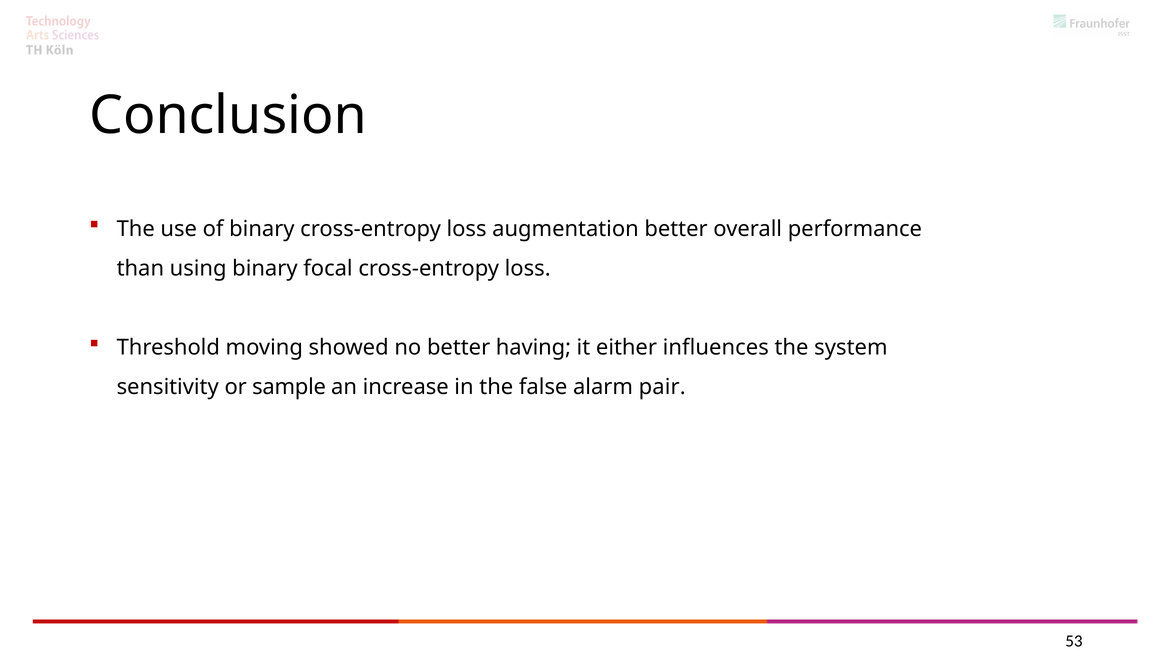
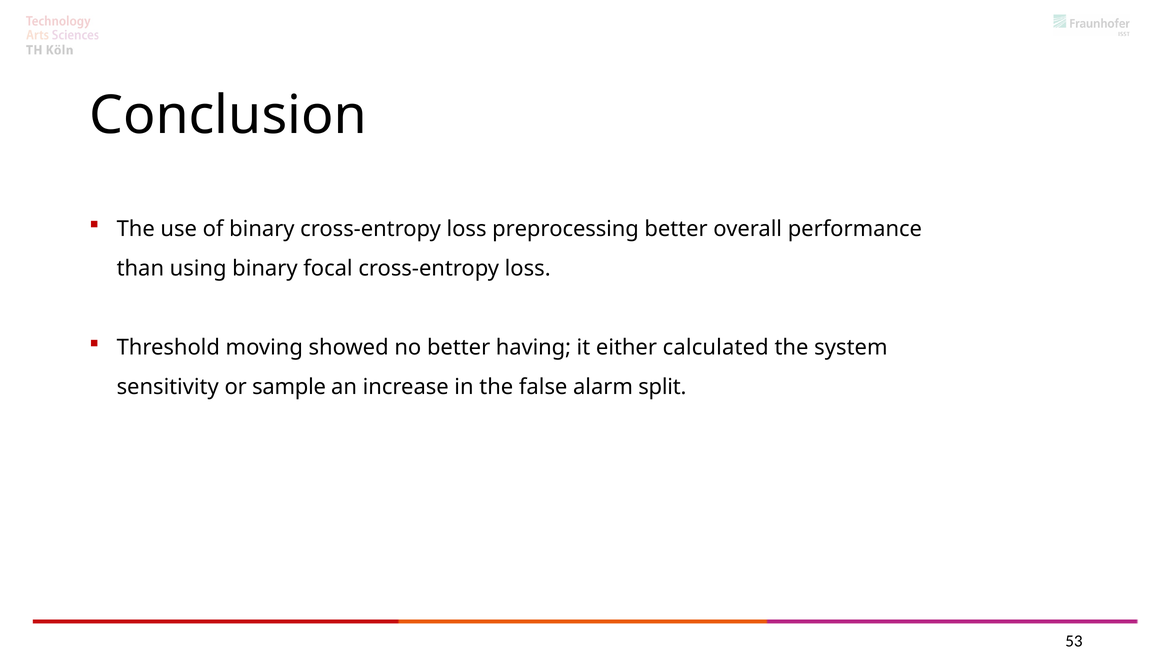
augmentation: augmentation -> preprocessing
influences: influences -> calculated
pair: pair -> split
